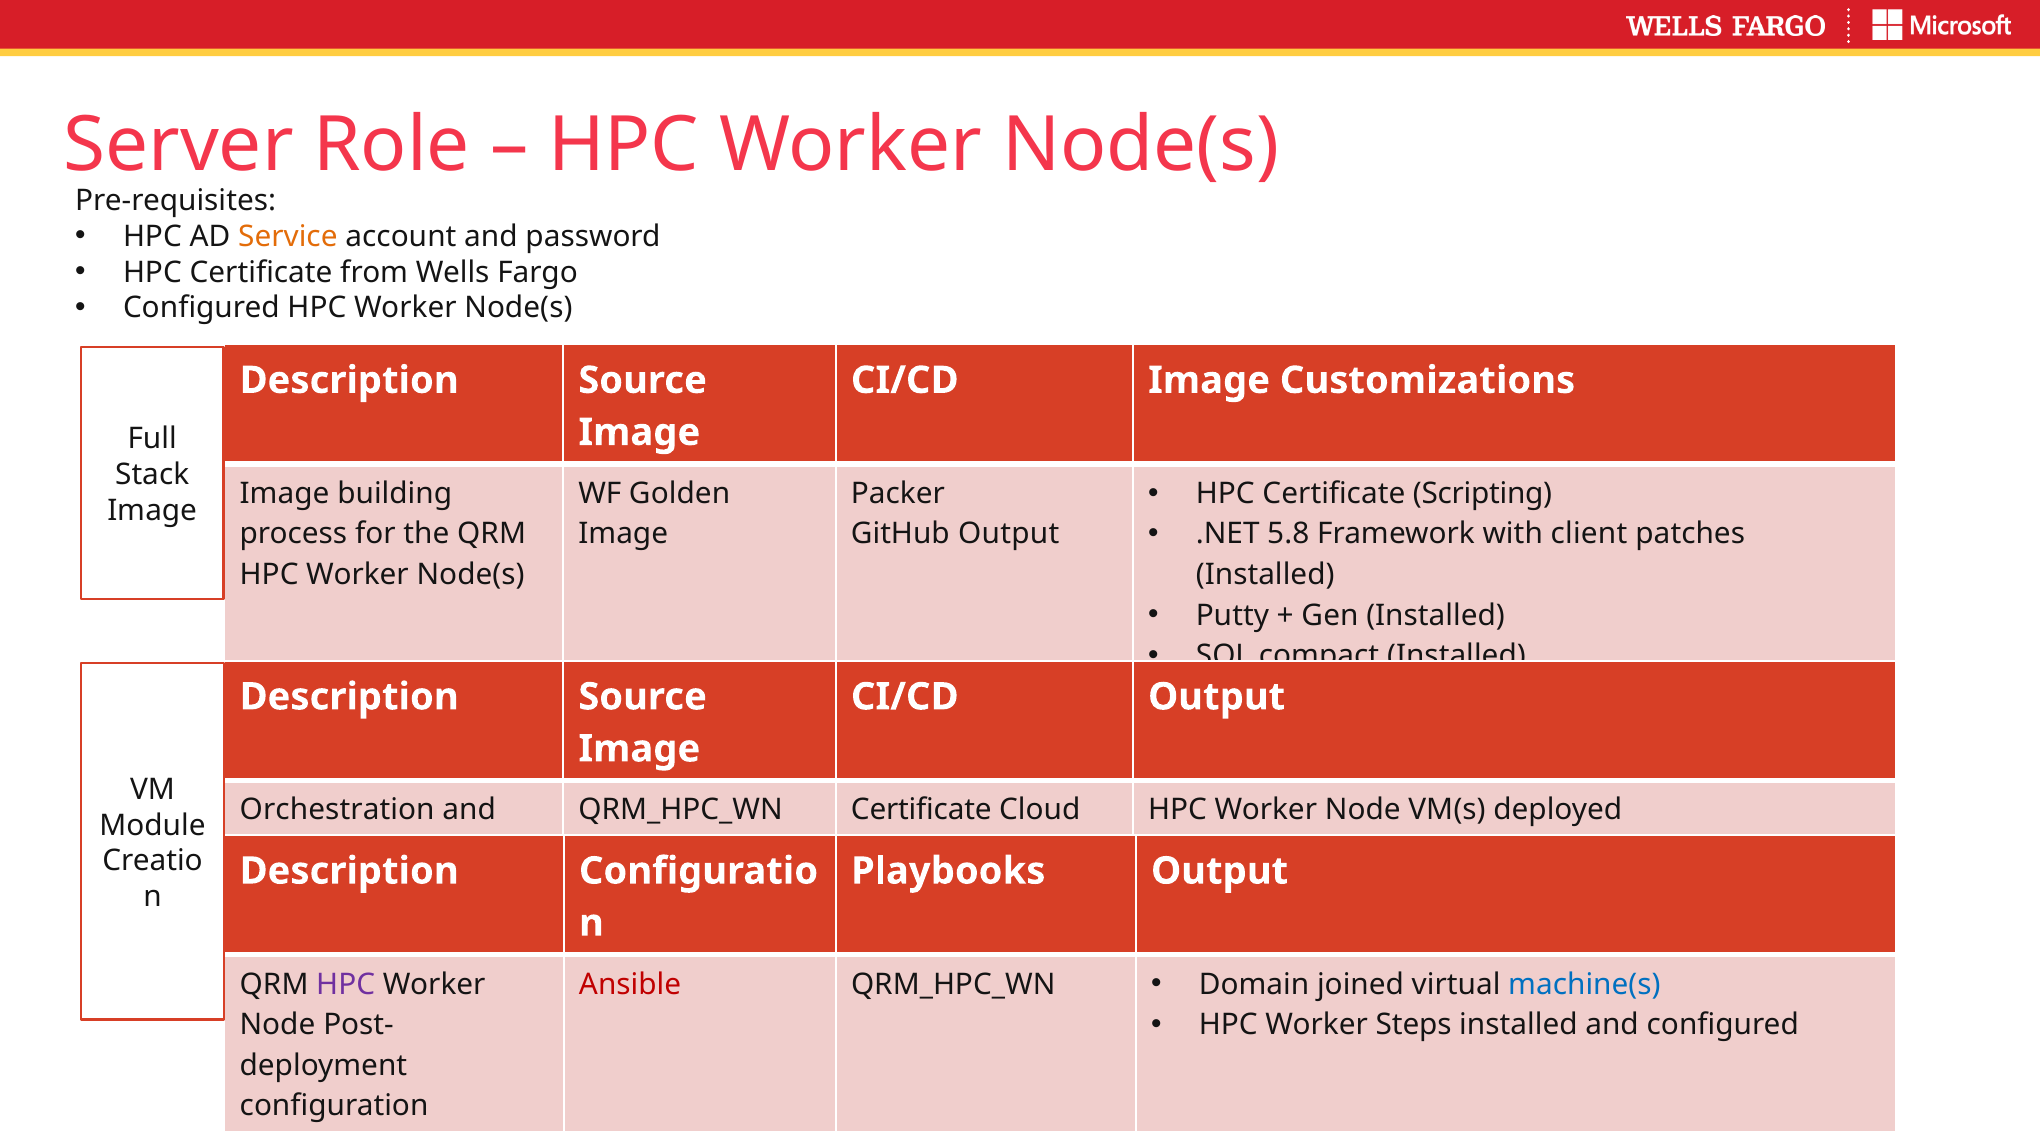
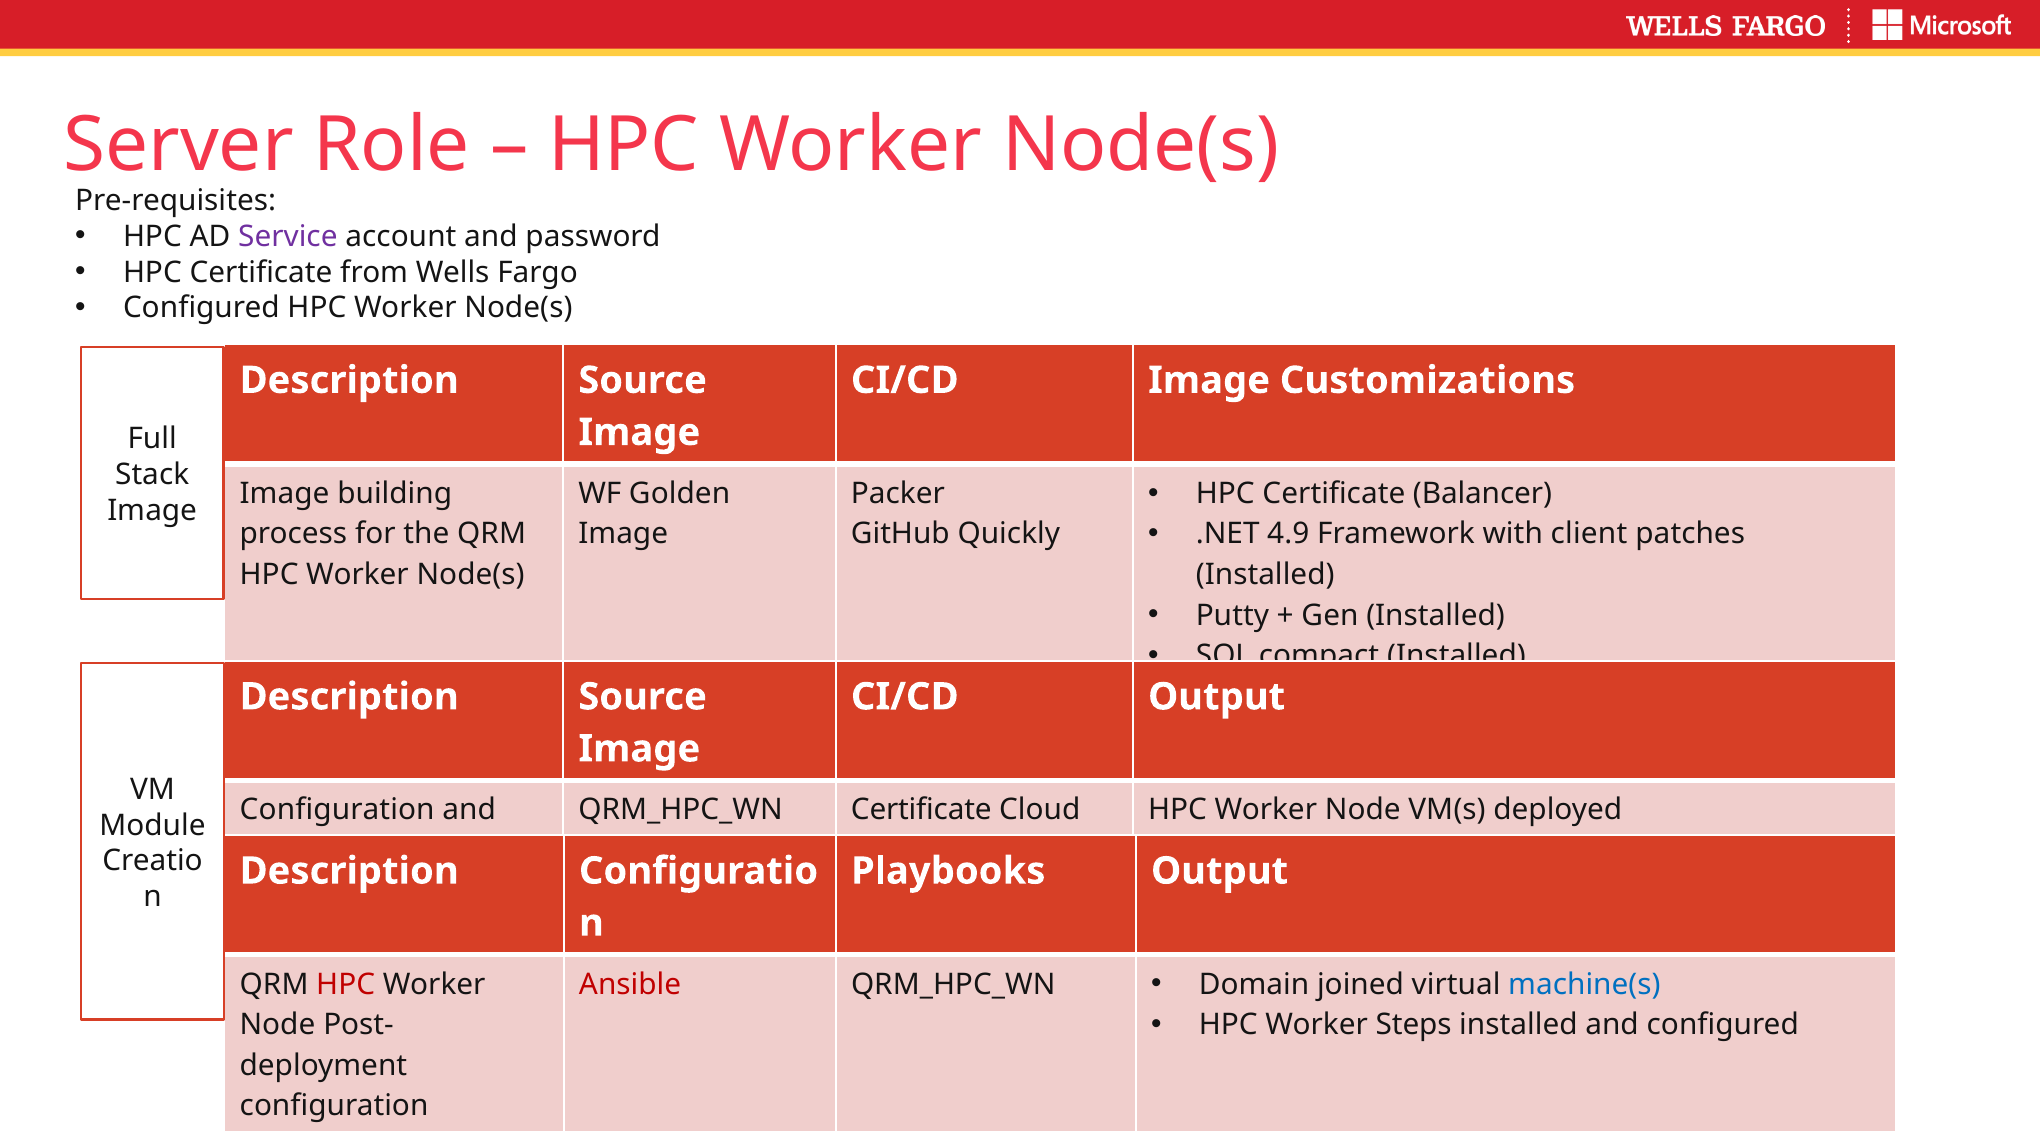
Service colour: orange -> purple
Scripting: Scripting -> Balancer
5.8: 5.8 -> 4.9
GitHub Output: Output -> Quickly
Orchestration at (337, 810): Orchestration -> Configuration
HPC at (346, 985) colour: purple -> red
